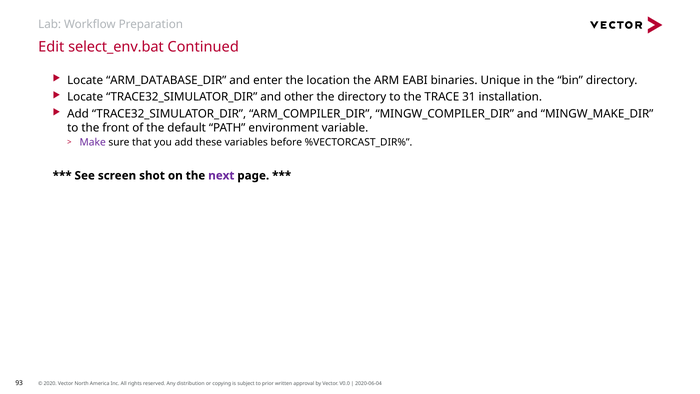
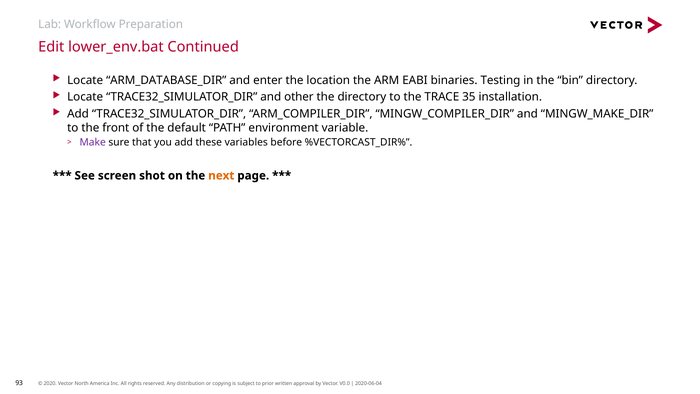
select_env.bat: select_env.bat -> lower_env.bat
Unique: Unique -> Testing
31: 31 -> 35
next colour: purple -> orange
